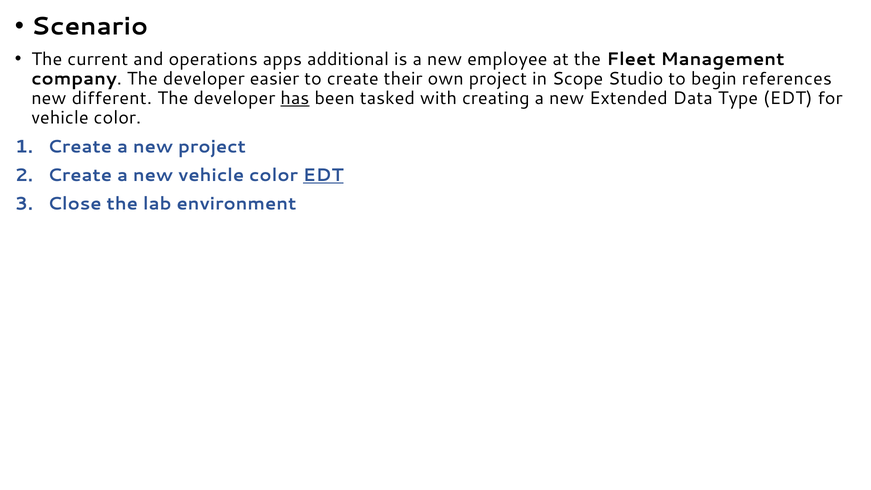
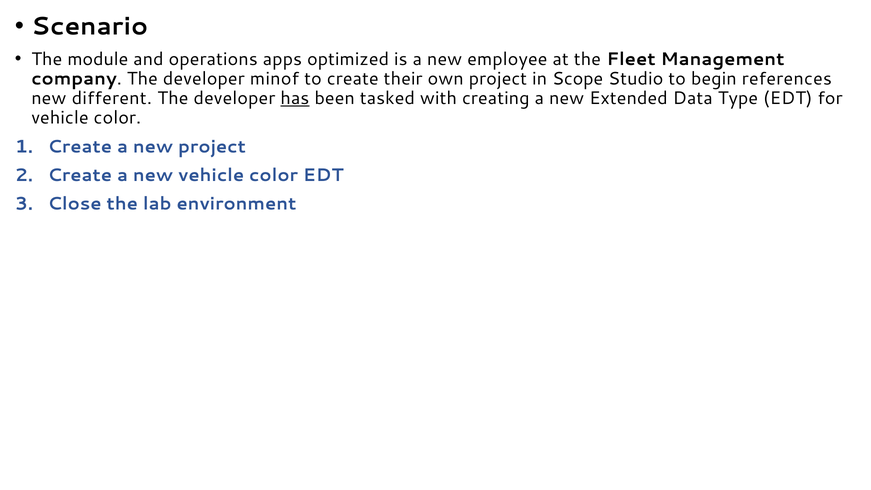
current: current -> module
additional: additional -> optimized
easier: easier -> minof
EDT at (323, 175) underline: present -> none
